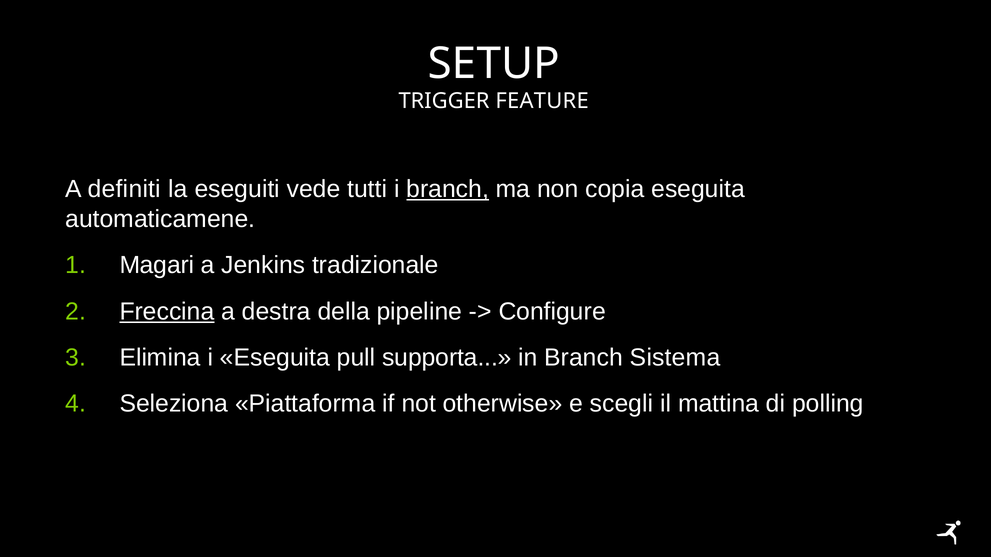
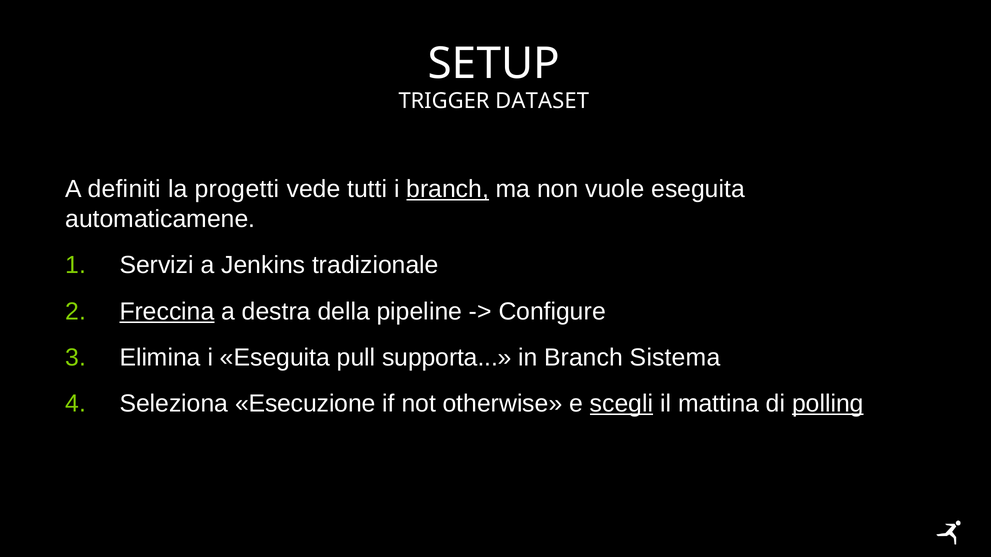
FEATURE: FEATURE -> DATASET
eseguiti: eseguiti -> progetti
copia: copia -> vuole
Magari: Magari -> Servizi
Piattaforma: Piattaforma -> Esecuzione
scegli underline: none -> present
polling underline: none -> present
